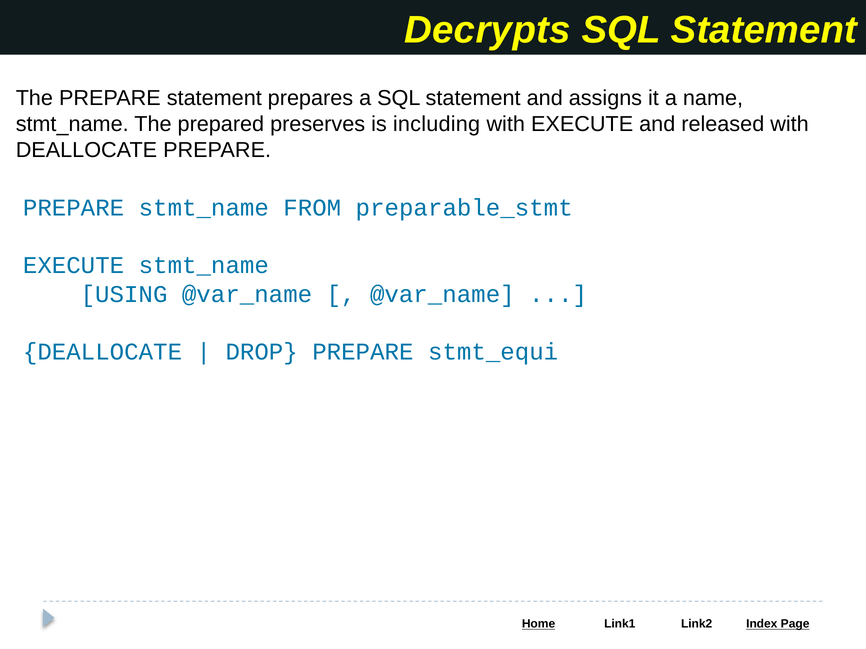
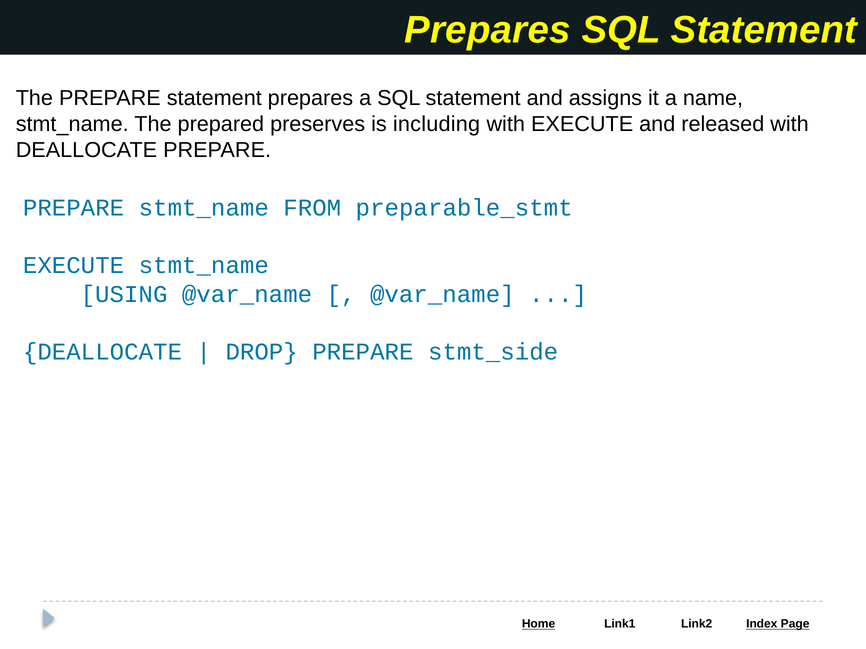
Decrypts at (488, 30): Decrypts -> Prepares
stmt_equi: stmt_equi -> stmt_side
